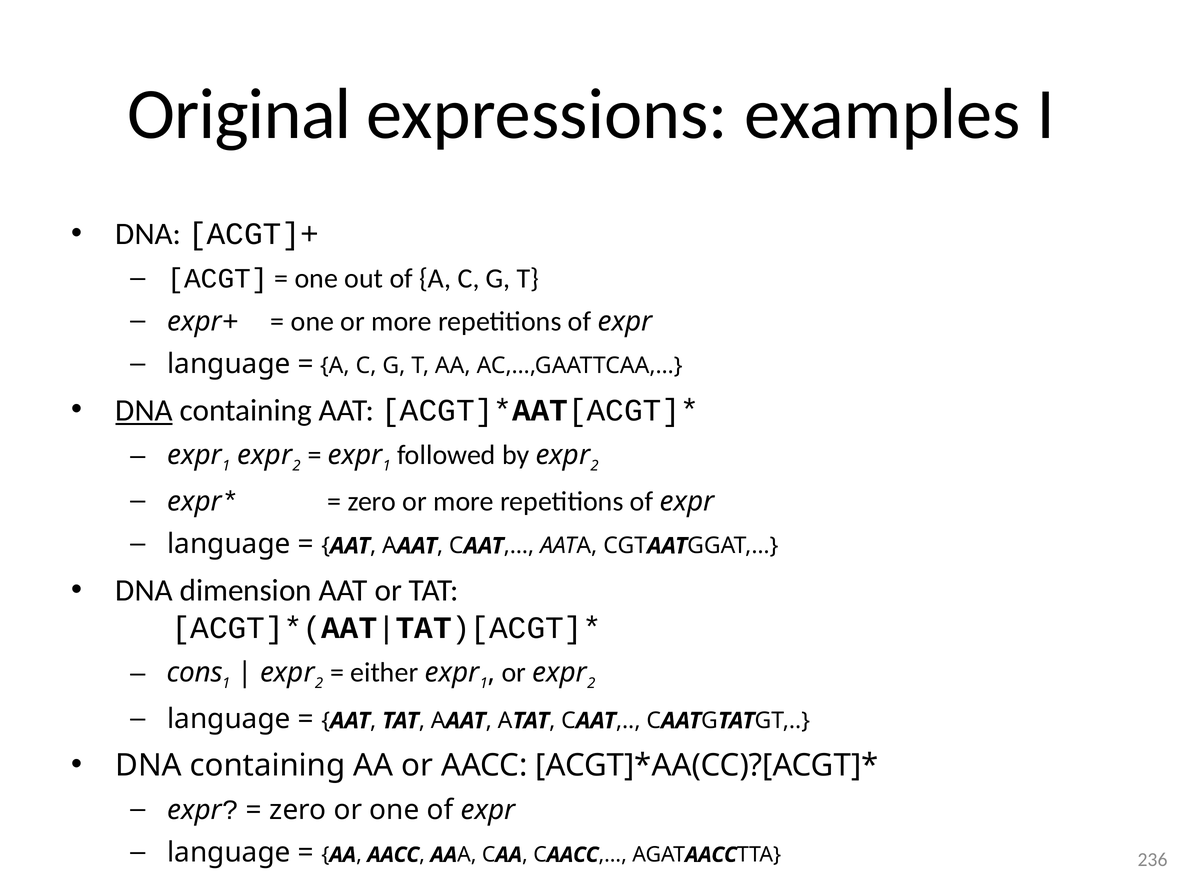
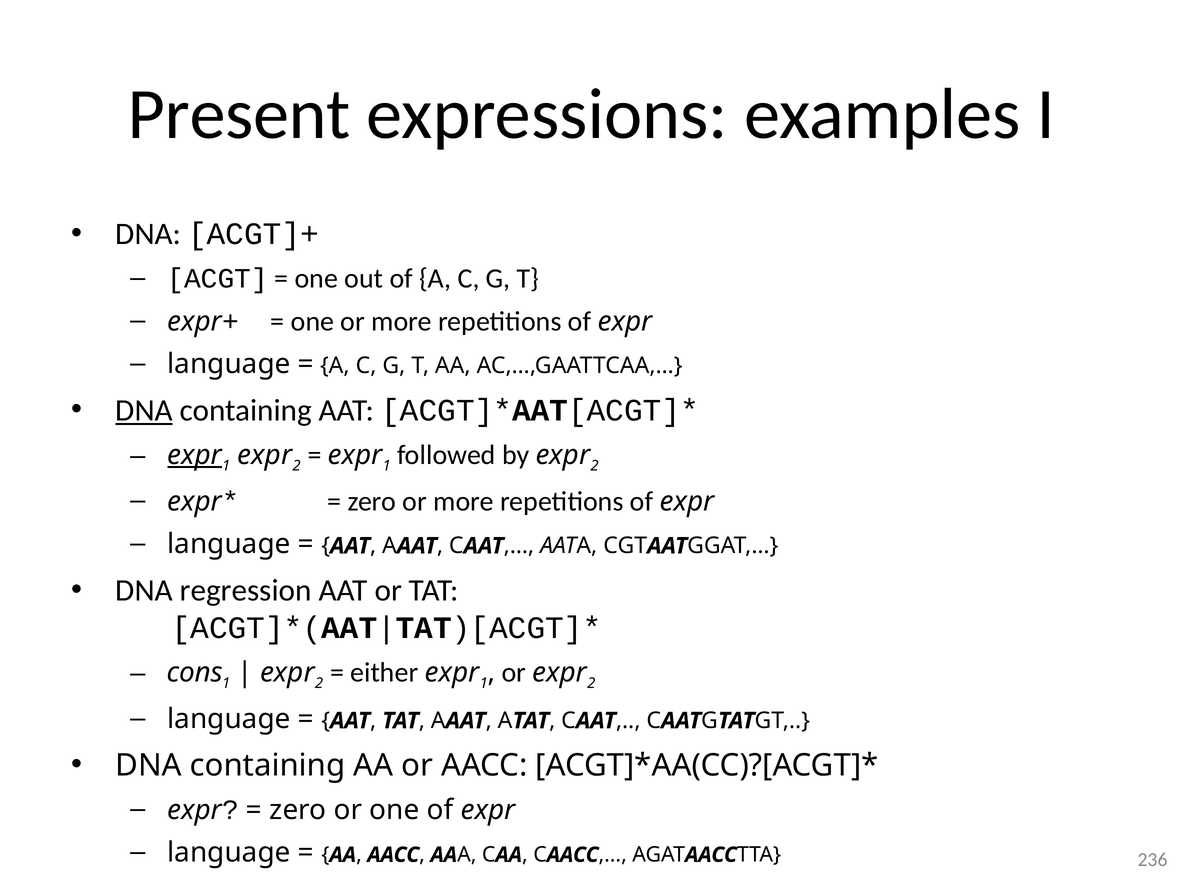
Original: Original -> Present
expr at (195, 455) underline: none -> present
dimension: dimension -> regression
